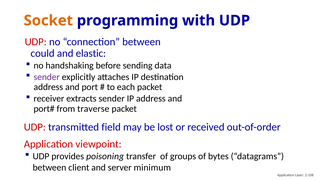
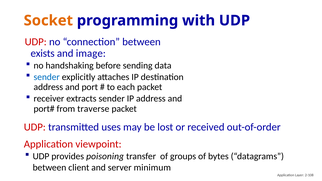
could: could -> exists
elastic: elastic -> image
sender at (47, 77) colour: purple -> blue
field: field -> uses
